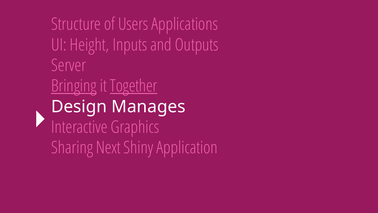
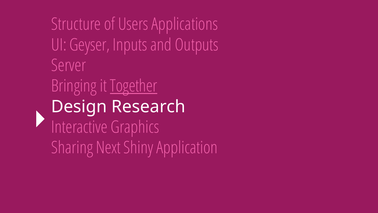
Height: Height -> Geyser
Bringing underline: present -> none
Manages: Manages -> Research
